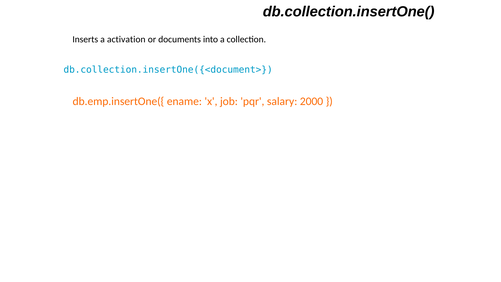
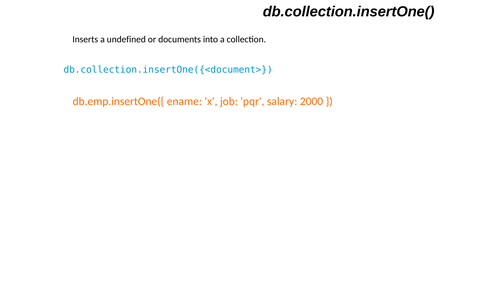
activation: activation -> undefined
